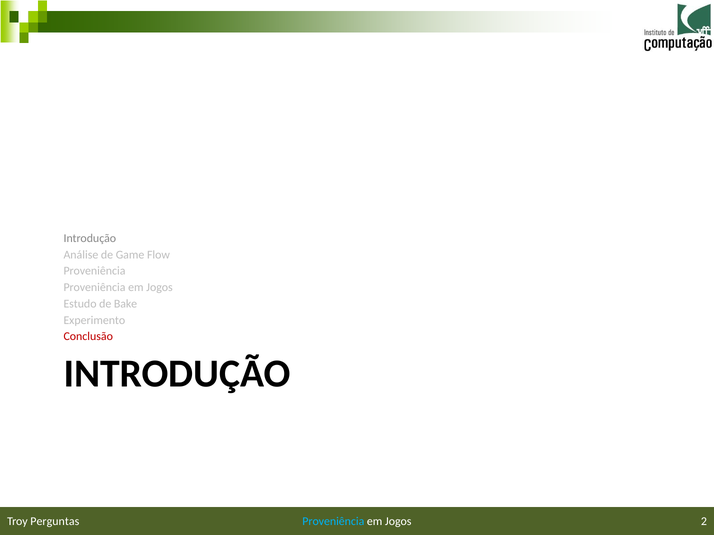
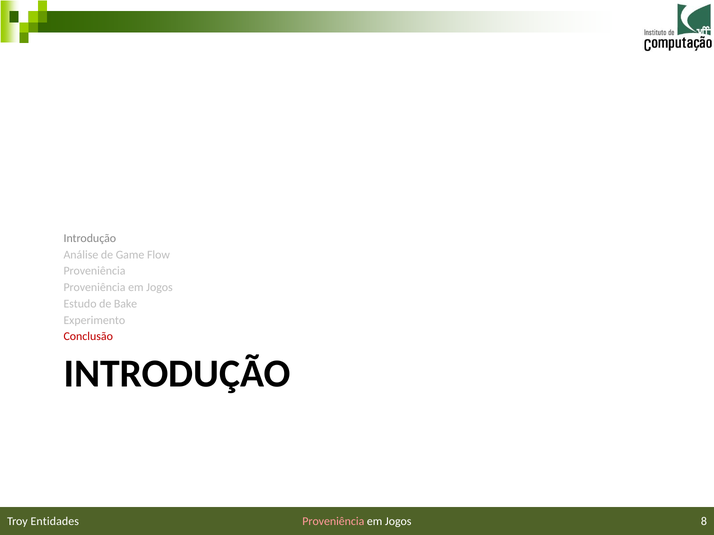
Proveniência at (333, 522) colour: light blue -> pink
2: 2 -> 8
Perguntas: Perguntas -> Entidades
